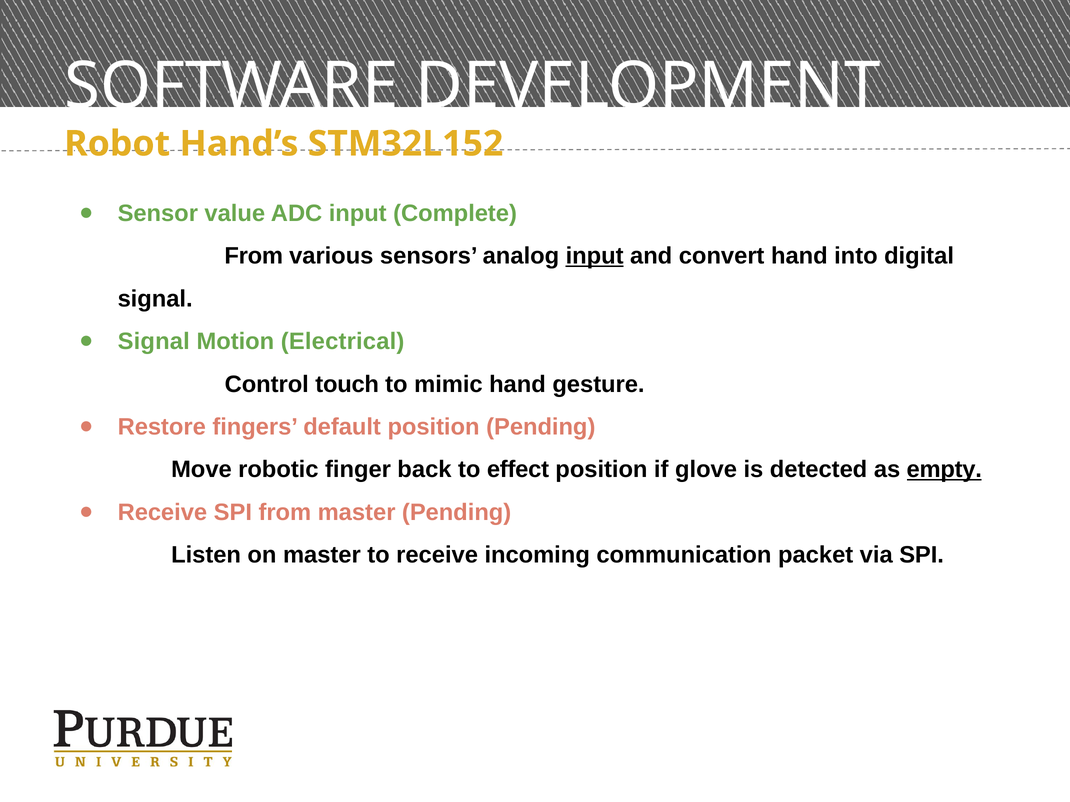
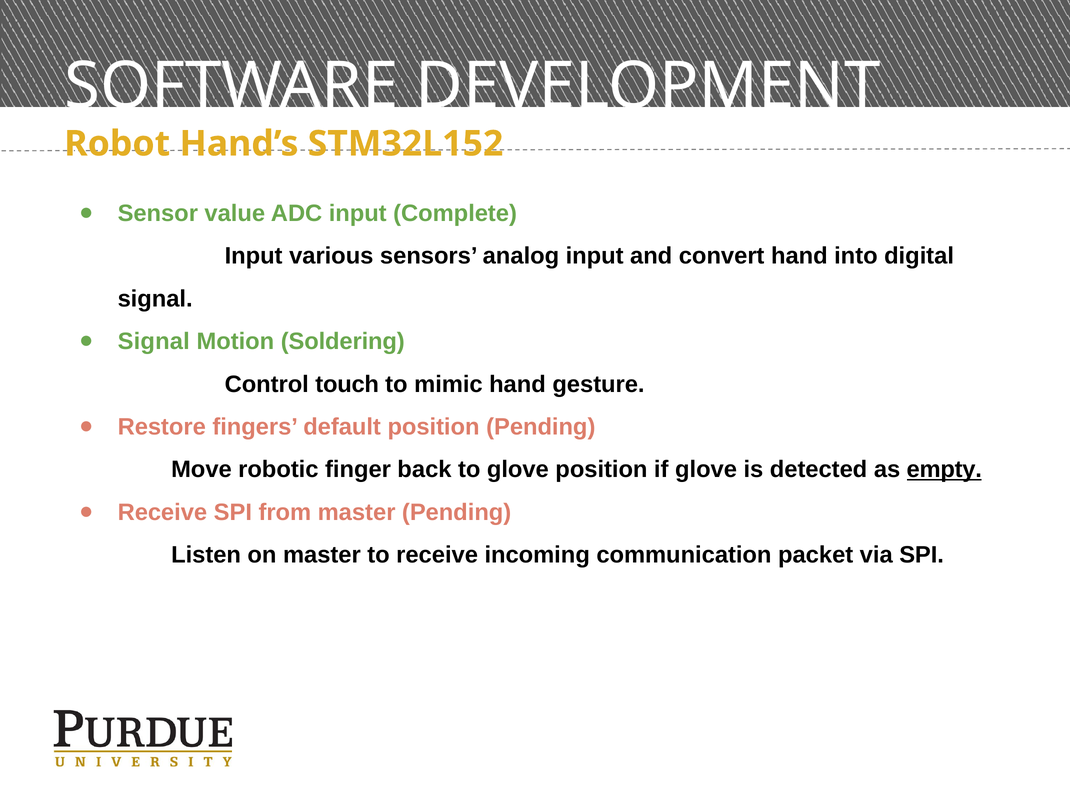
From at (254, 256): From -> Input
input at (595, 256) underline: present -> none
Electrical: Electrical -> Soldering
to effect: effect -> glove
